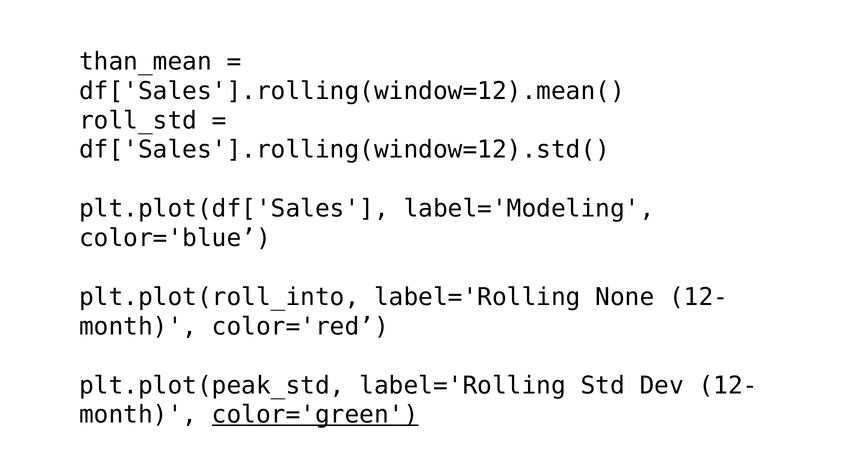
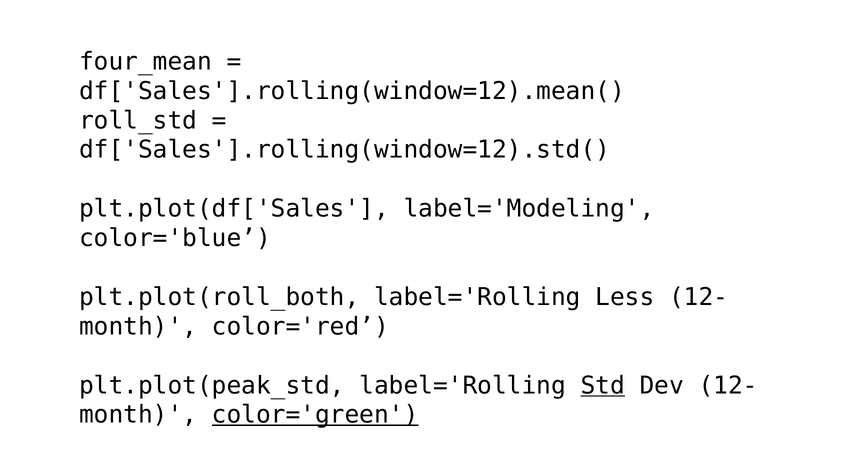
than_mean: than_mean -> four_mean
plt.plot(roll_into: plt.plot(roll_into -> plt.plot(roll_both
None: None -> Less
Std underline: none -> present
